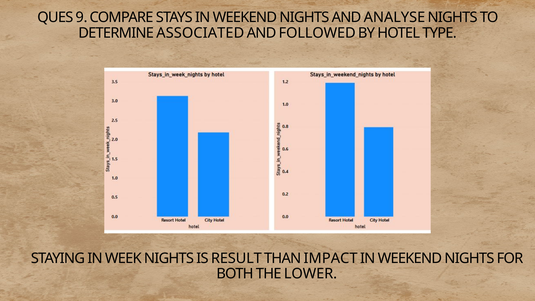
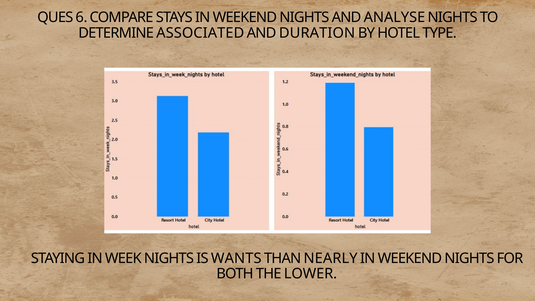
9: 9 -> 6
FOLLOWED: FOLLOWED -> DURATION
RESULT: RESULT -> WANTS
IMPACT: IMPACT -> NEARLY
